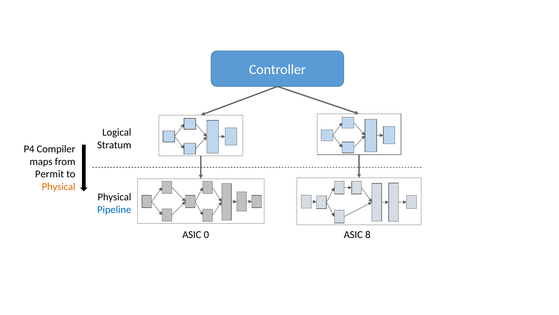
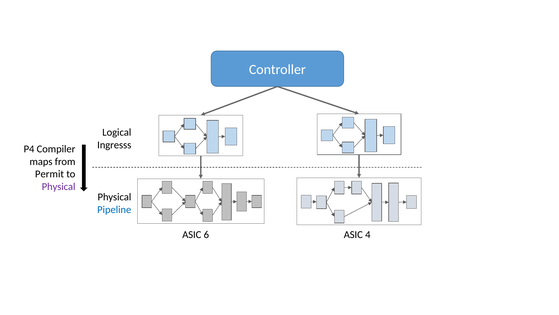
Stratum: Stratum -> Ingresss
Physical at (59, 186) colour: orange -> purple
0: 0 -> 6
8: 8 -> 4
